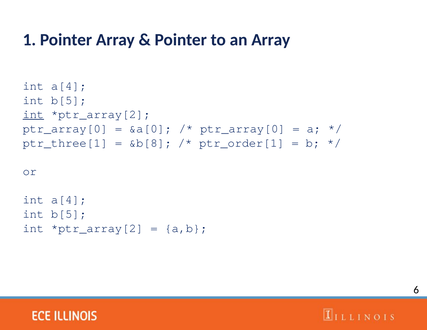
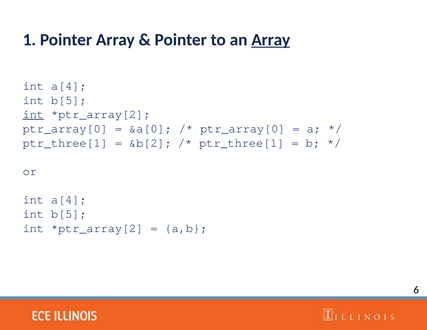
Array at (271, 40) underline: none -> present
&b[8: &b[8 -> &b[2
ptr_order[1 at (242, 143): ptr_order[1 -> ptr_three[1
